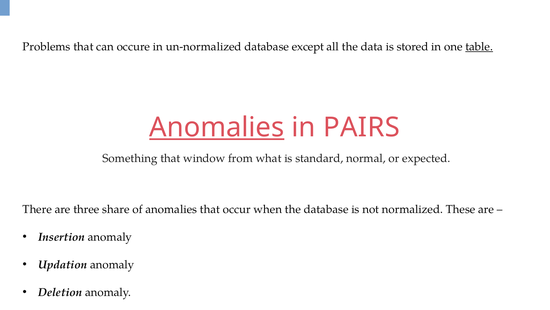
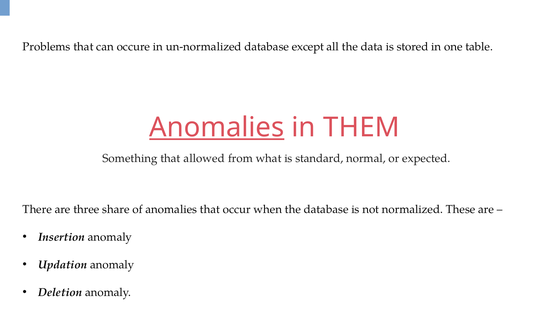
table underline: present -> none
PAIRS: PAIRS -> THEM
window: window -> allowed
